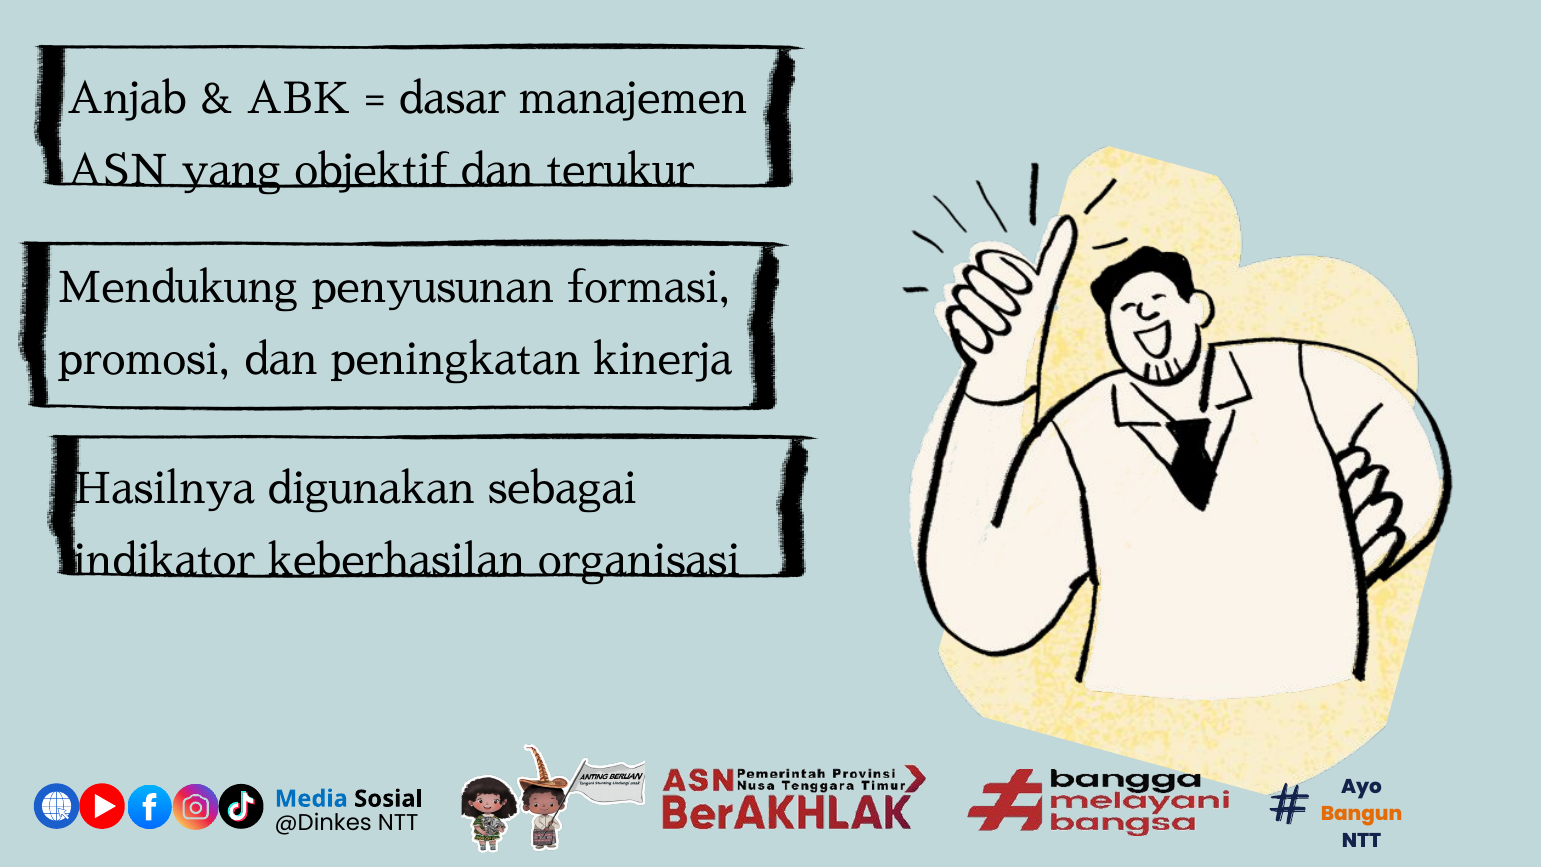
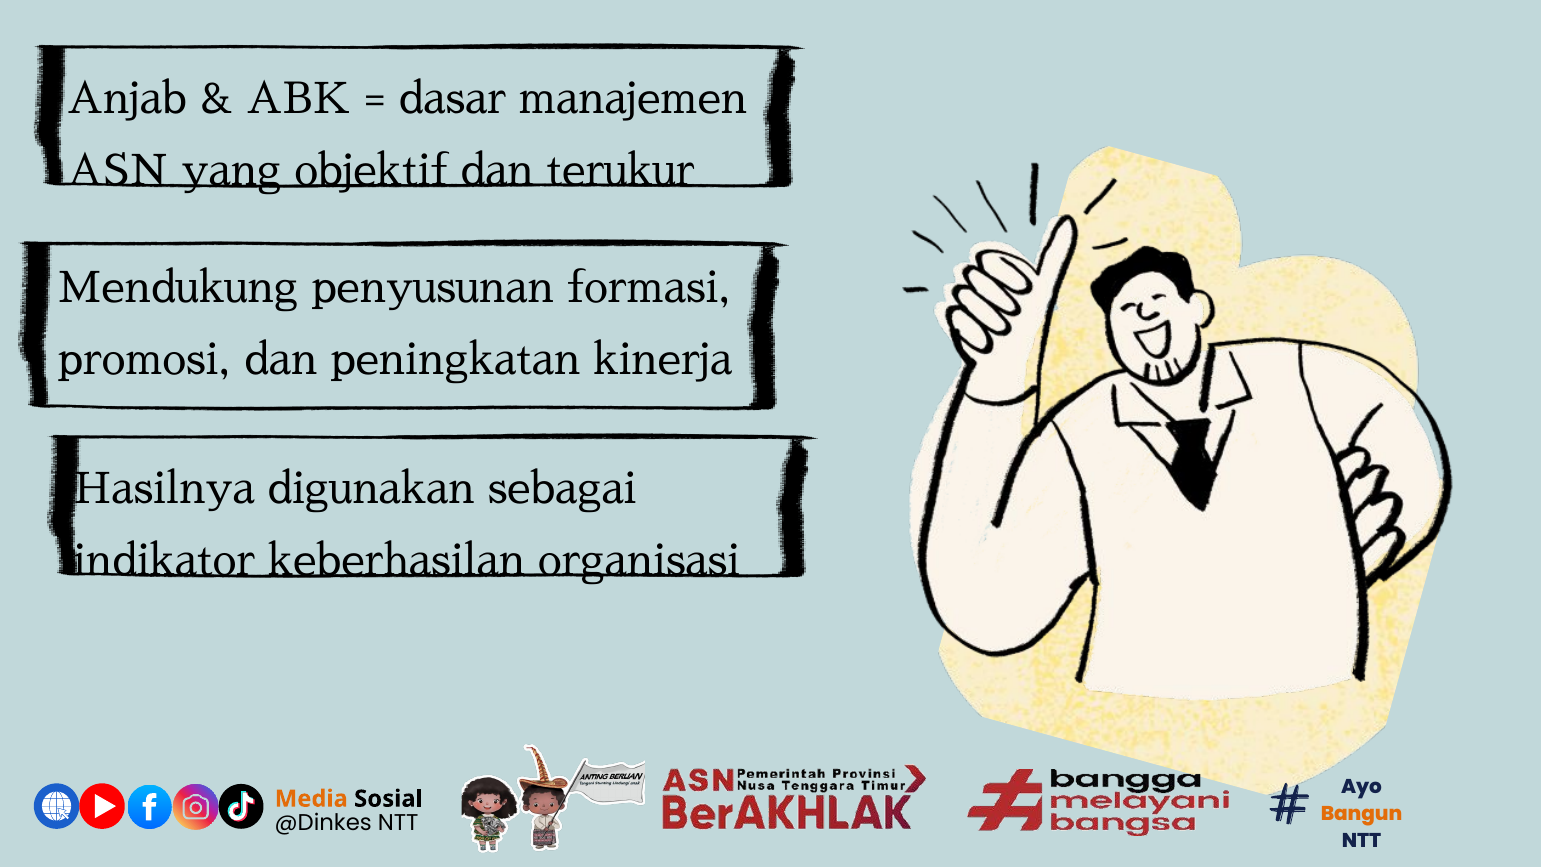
Media colour: blue -> orange
